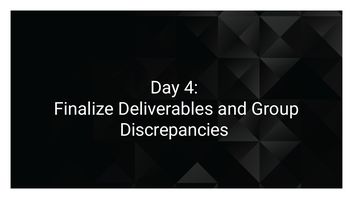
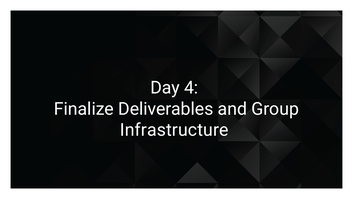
Discrepancies: Discrepancies -> Infrastructure
